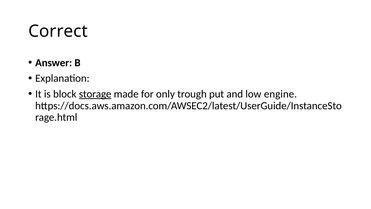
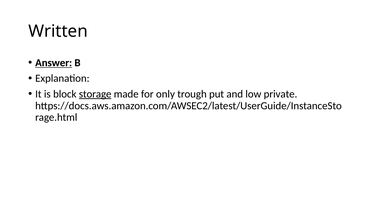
Correct: Correct -> Written
Answer underline: none -> present
engine: engine -> private
